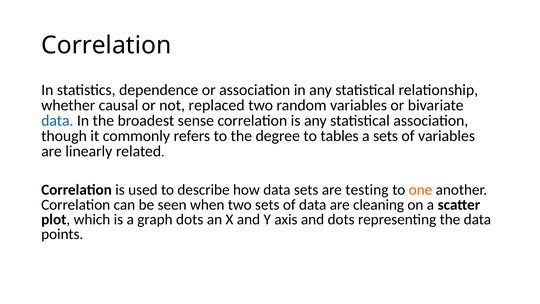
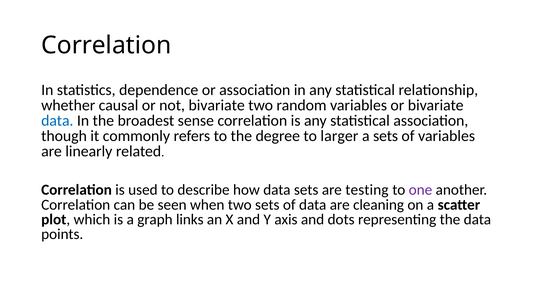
not replaced: replaced -> bivariate
tables: tables -> larger
one colour: orange -> purple
graph dots: dots -> links
